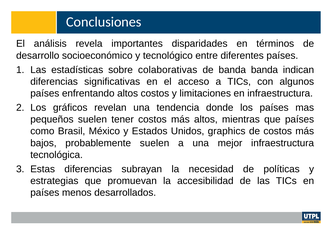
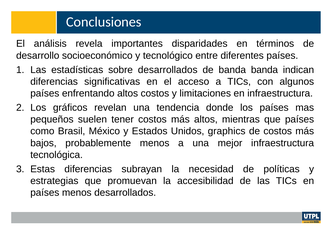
sobre colaborativas: colaborativas -> desarrollados
probablemente suelen: suelen -> menos
